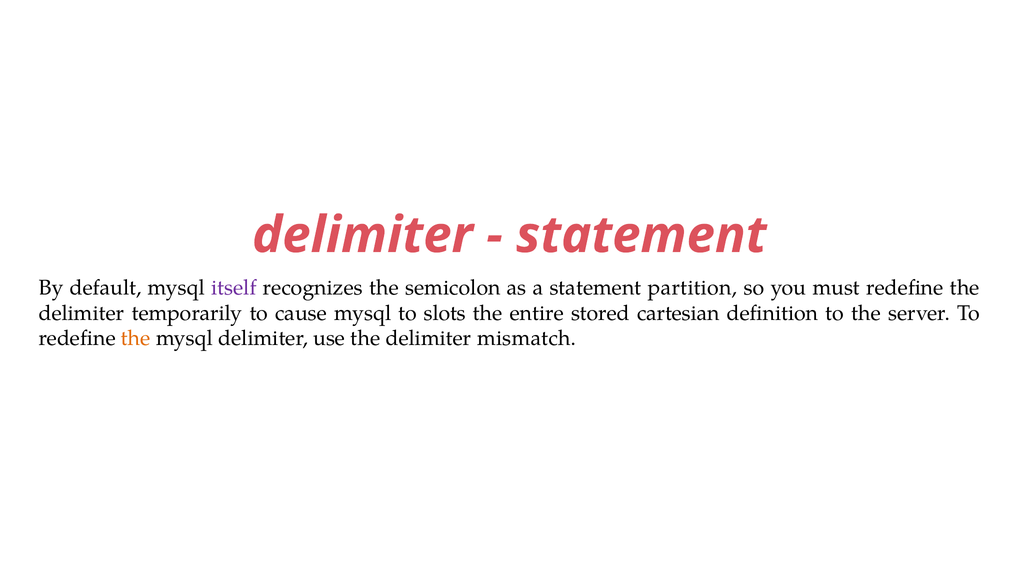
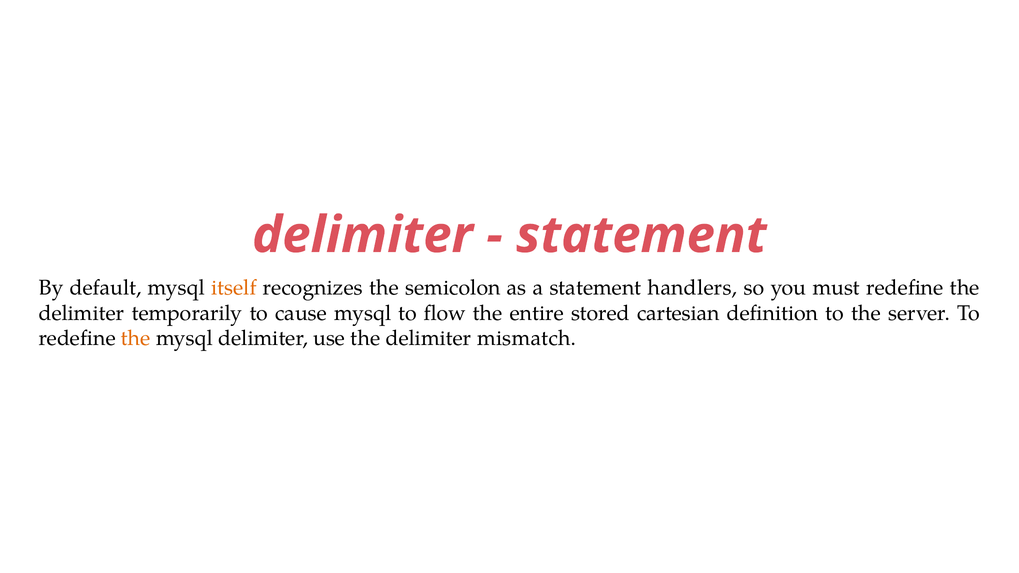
itself colour: purple -> orange
partition: partition -> handlers
slots: slots -> flow
